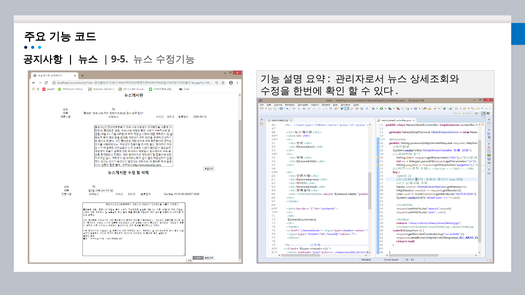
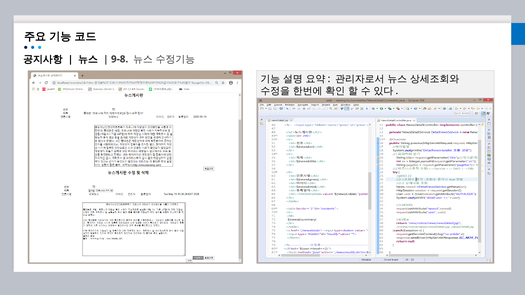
9-5: 9-5 -> 9-8
